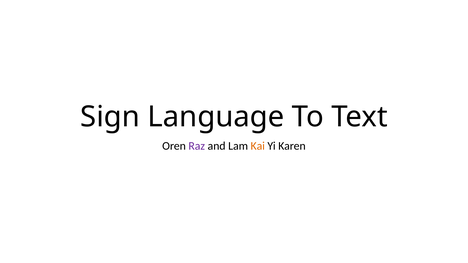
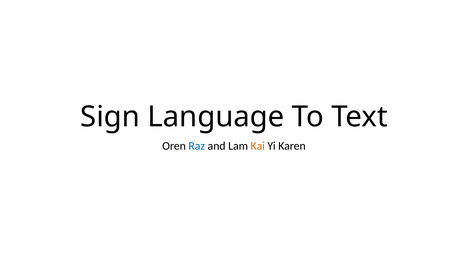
Raz colour: purple -> blue
